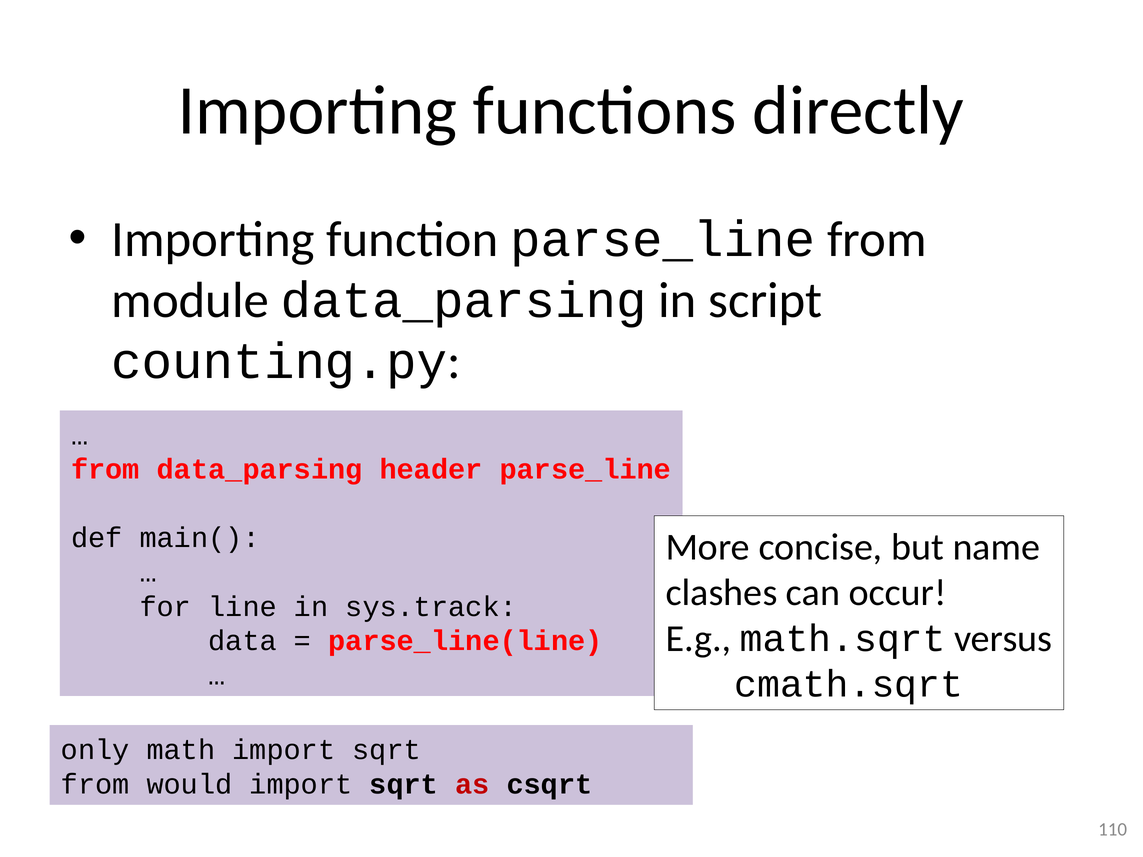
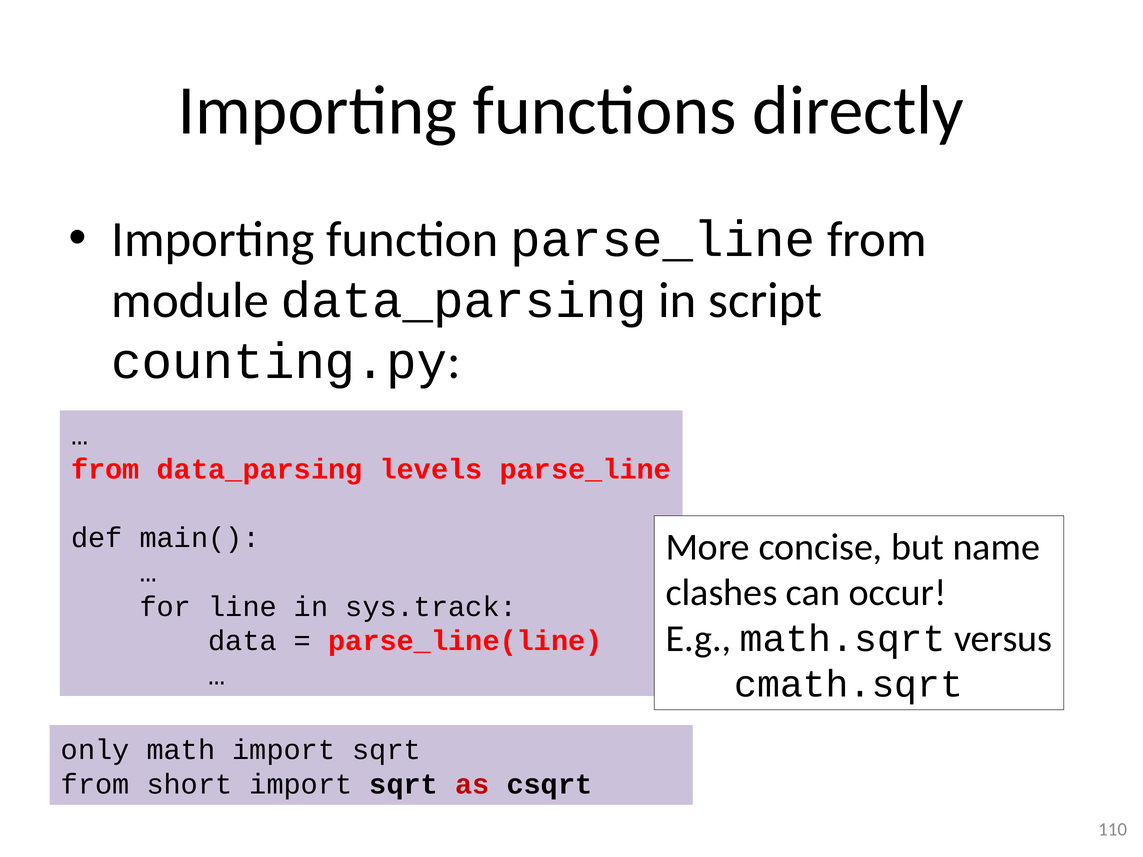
header: header -> levels
would: would -> short
